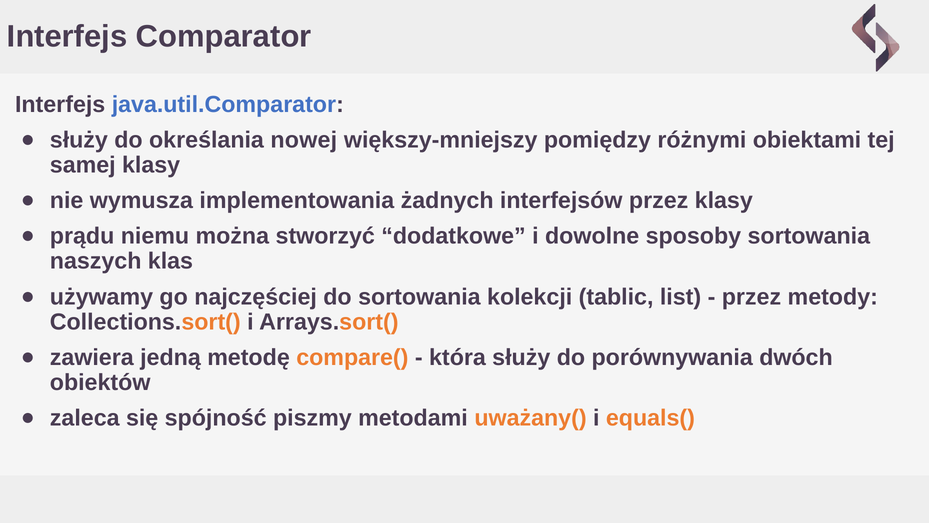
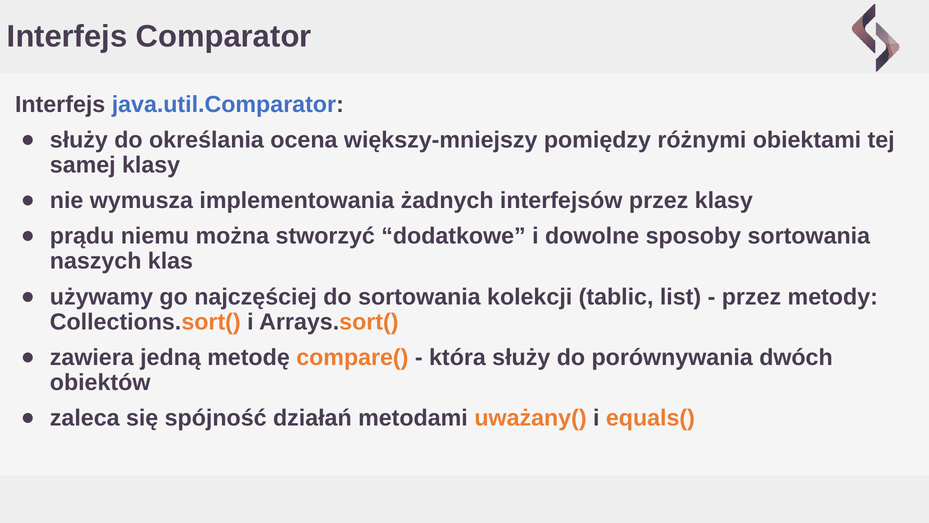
nowej: nowej -> ocena
piszmy: piszmy -> działań
